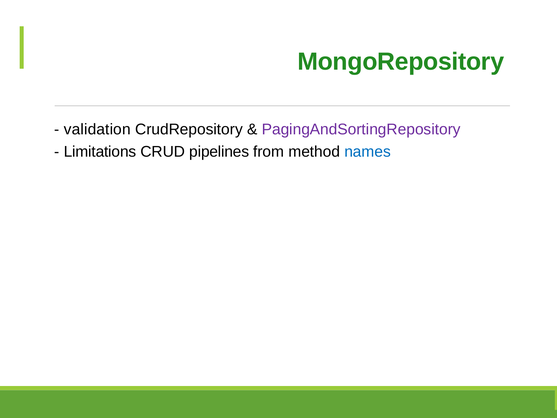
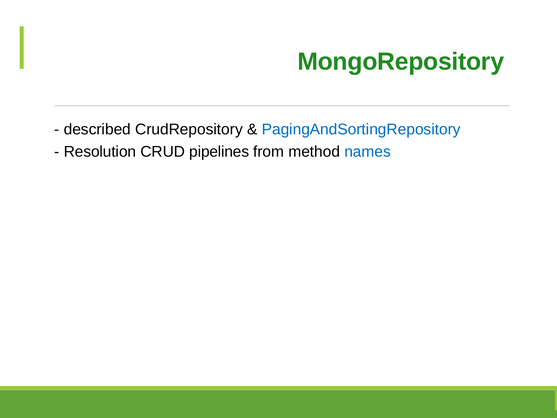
validation: validation -> described
PagingAndSortingRepository colour: purple -> blue
Limitations: Limitations -> Resolution
